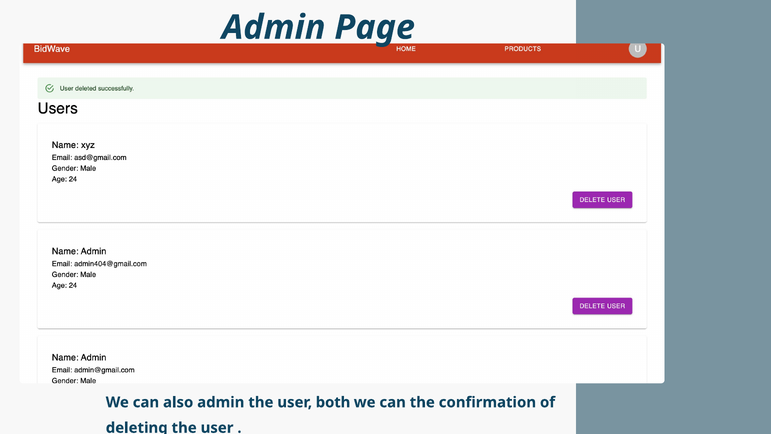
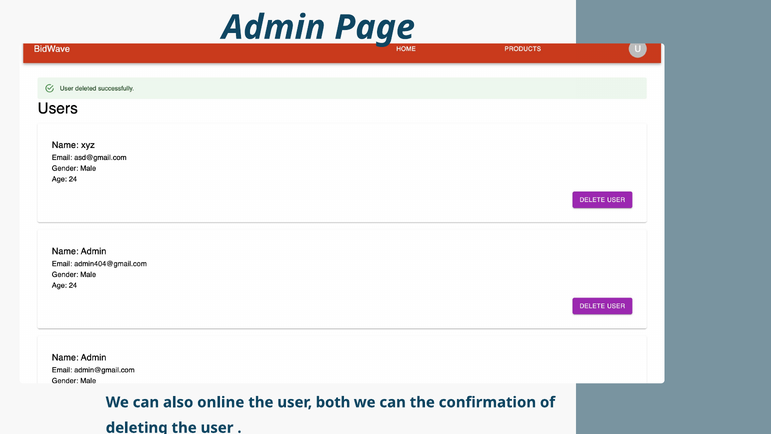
also admin: admin -> online
